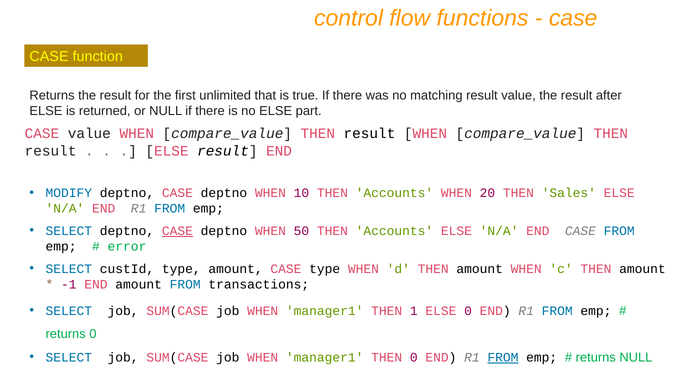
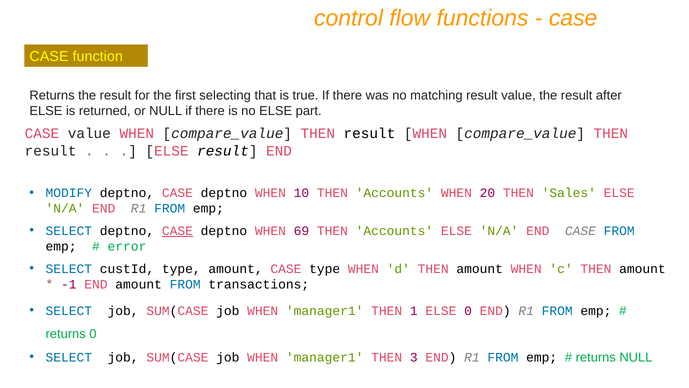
unlimited: unlimited -> selecting
50: 50 -> 69
THEN 0: 0 -> 3
FROM at (503, 357) underline: present -> none
